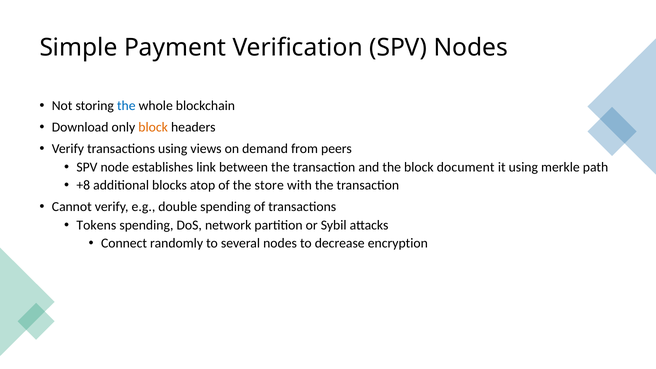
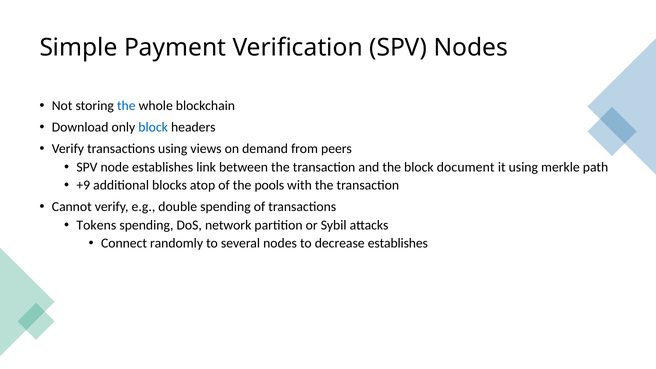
block at (153, 127) colour: orange -> blue
+8: +8 -> +9
store: store -> pools
decrease encryption: encryption -> establishes
